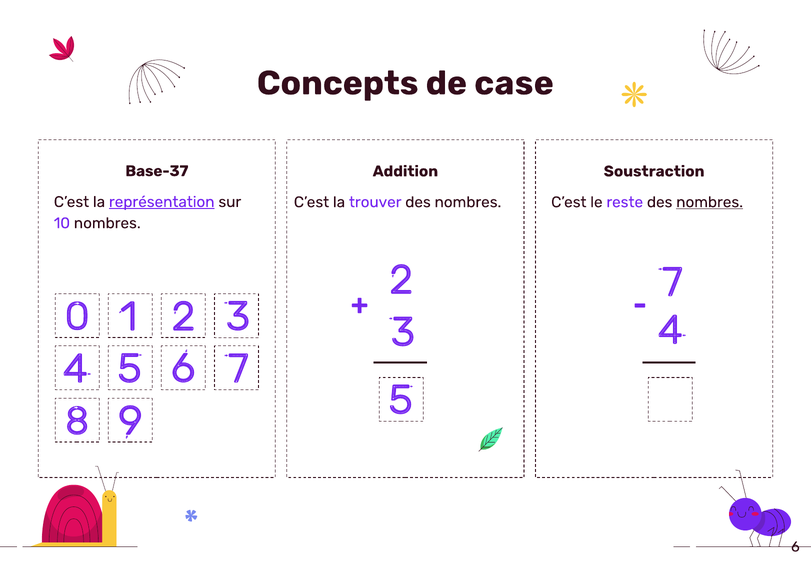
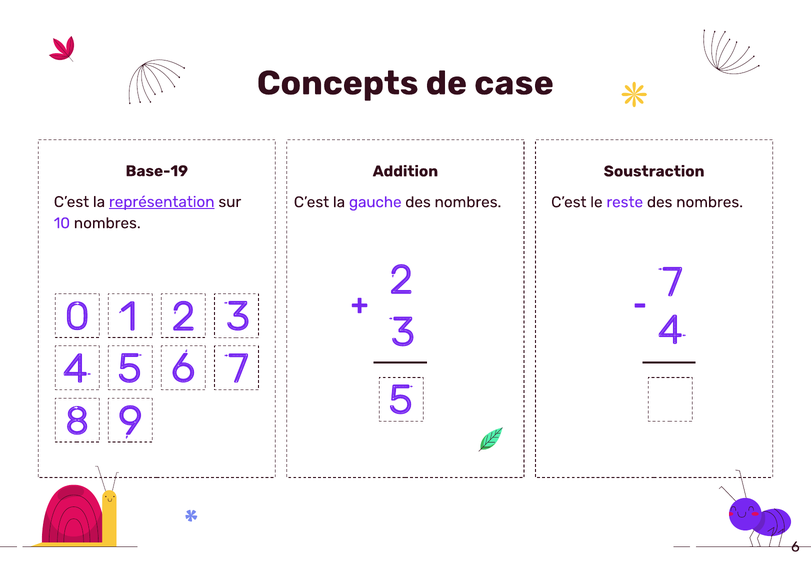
Base-37: Base-37 -> Base-19
trouver: trouver -> gauche
nombres at (710, 202) underline: present -> none
